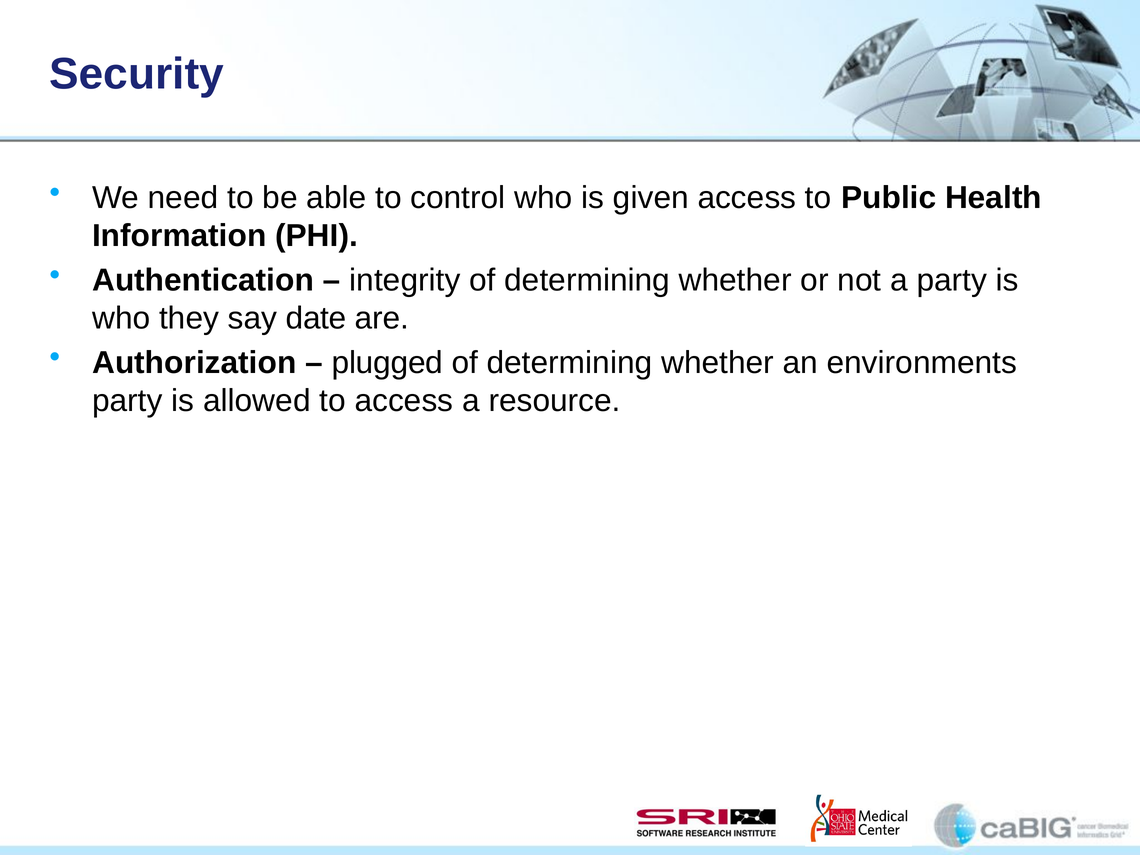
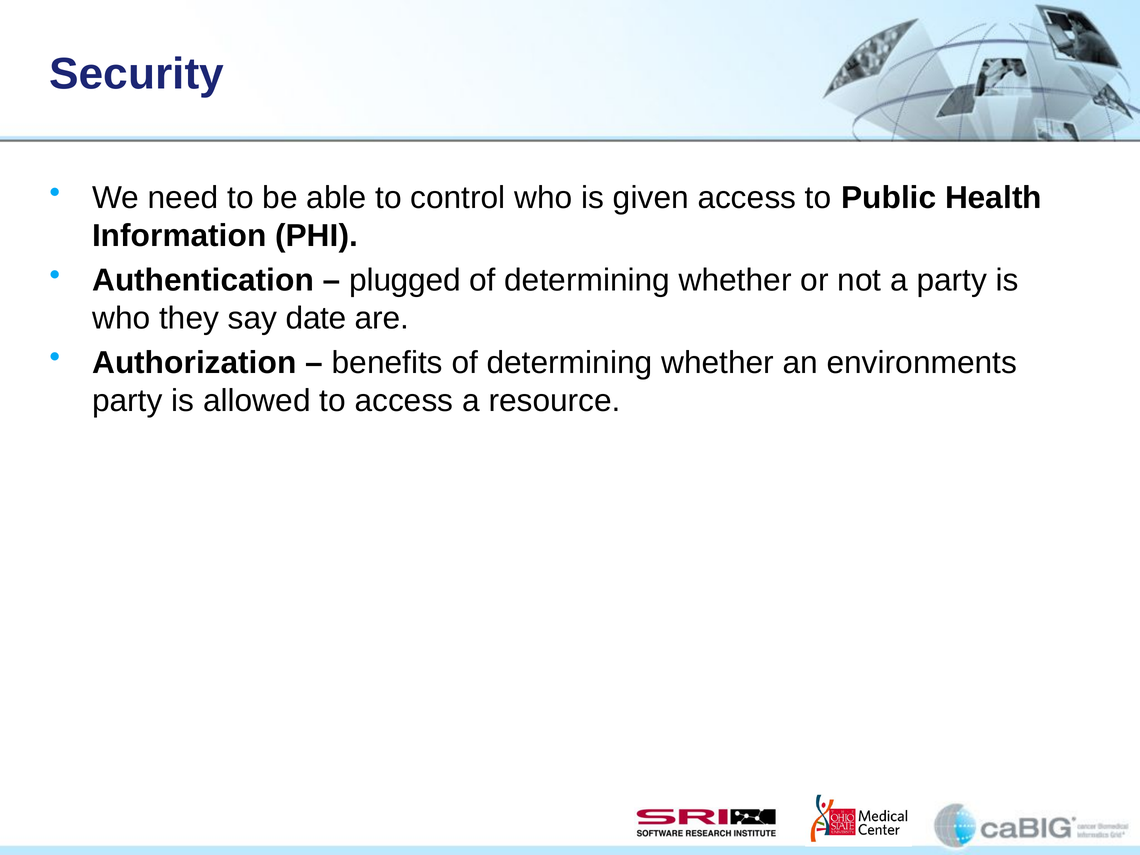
integrity: integrity -> plugged
plugged: plugged -> benefits
